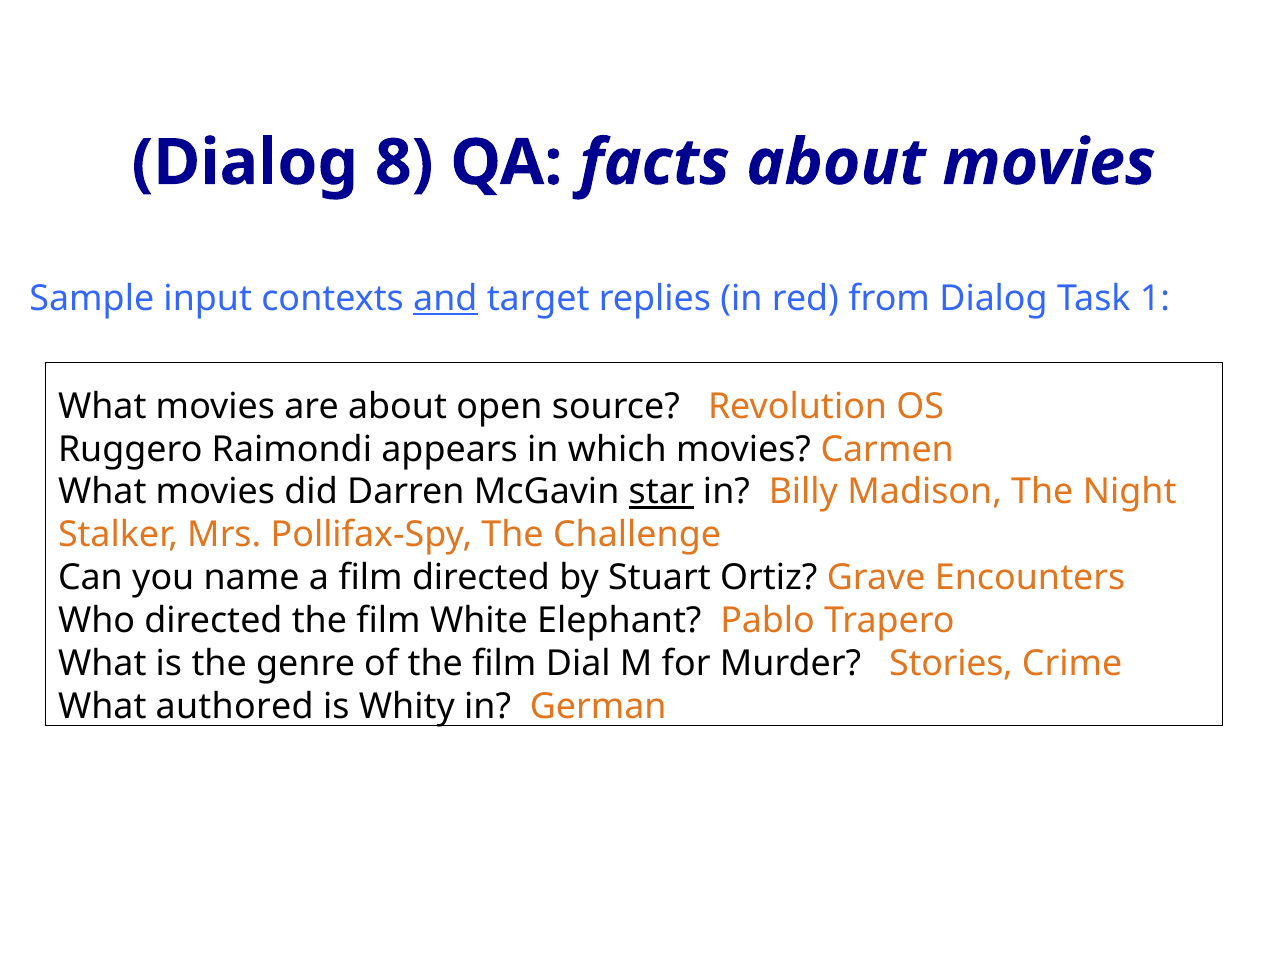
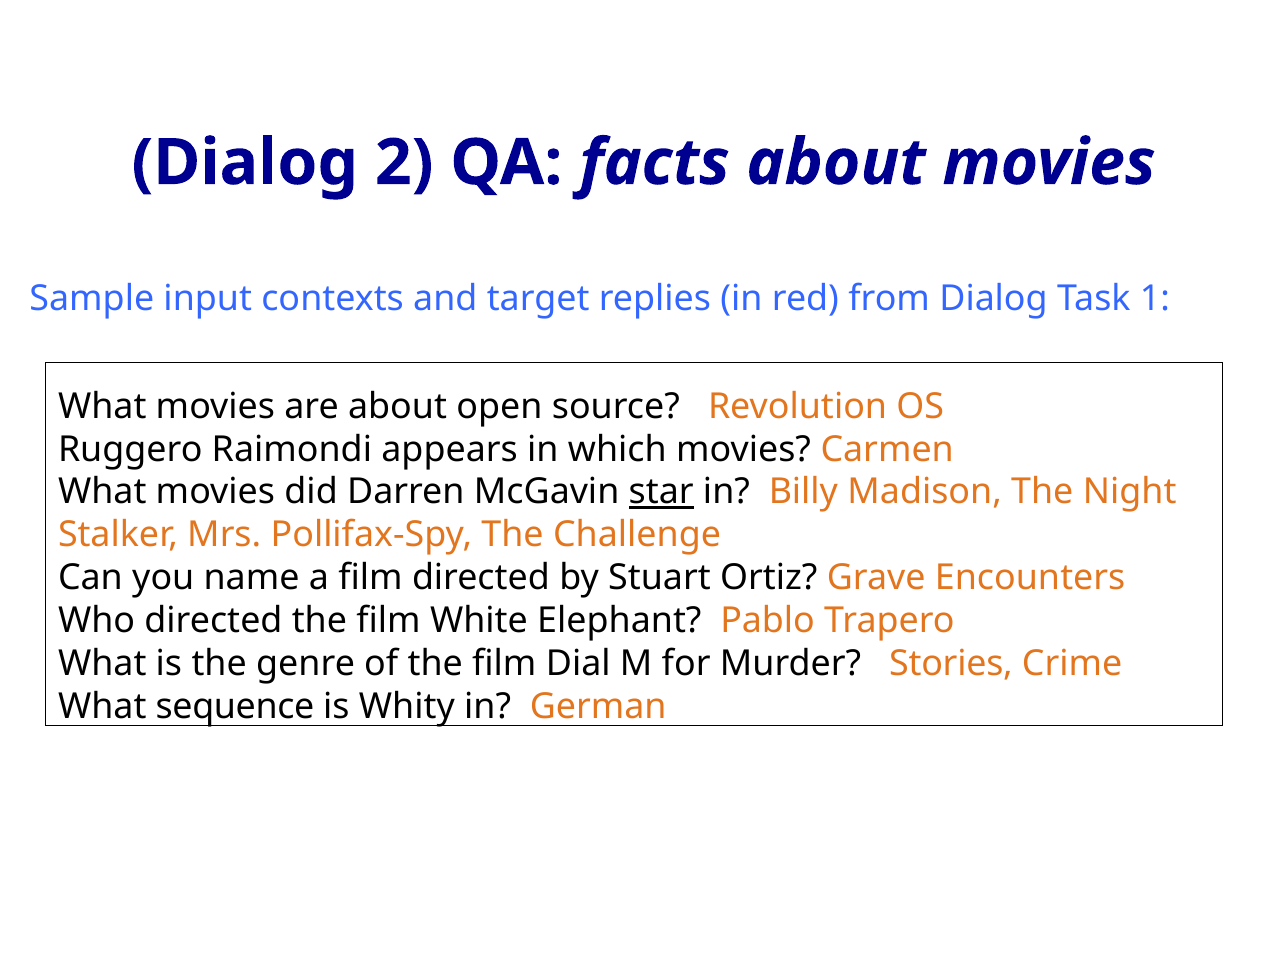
8: 8 -> 2
and underline: present -> none
authored: authored -> sequence
